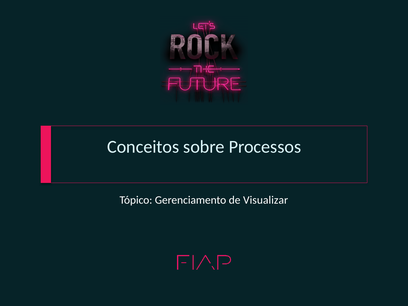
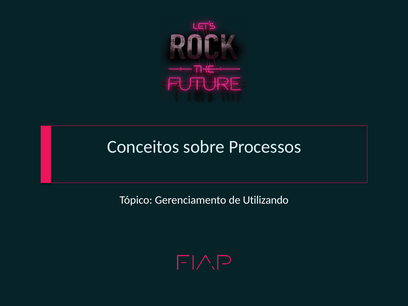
Visualizar: Visualizar -> Utilizando
